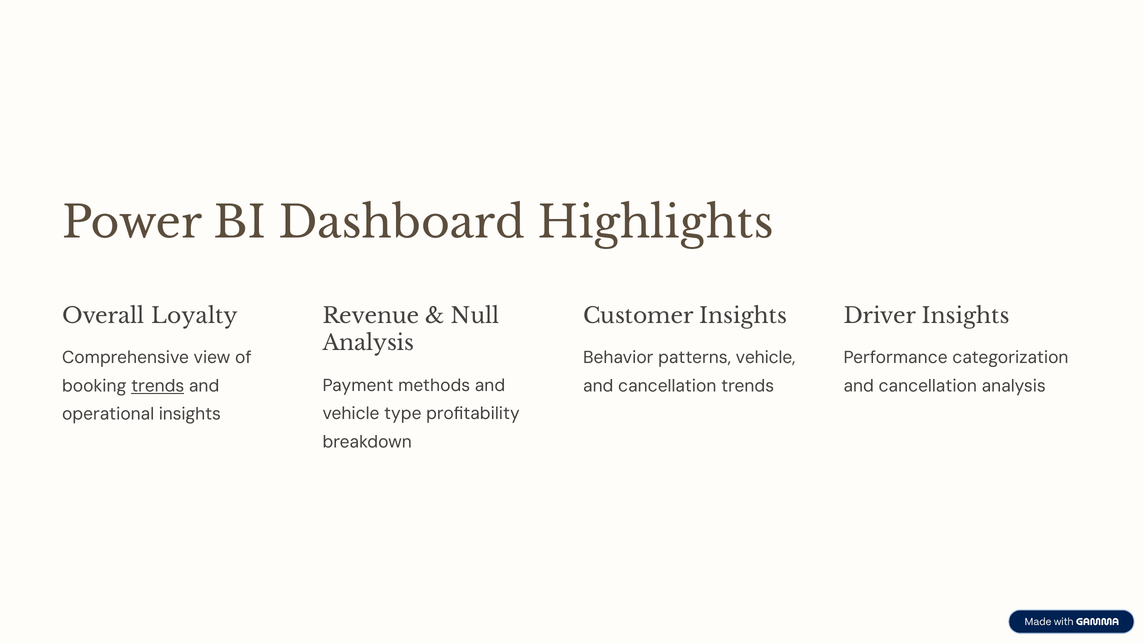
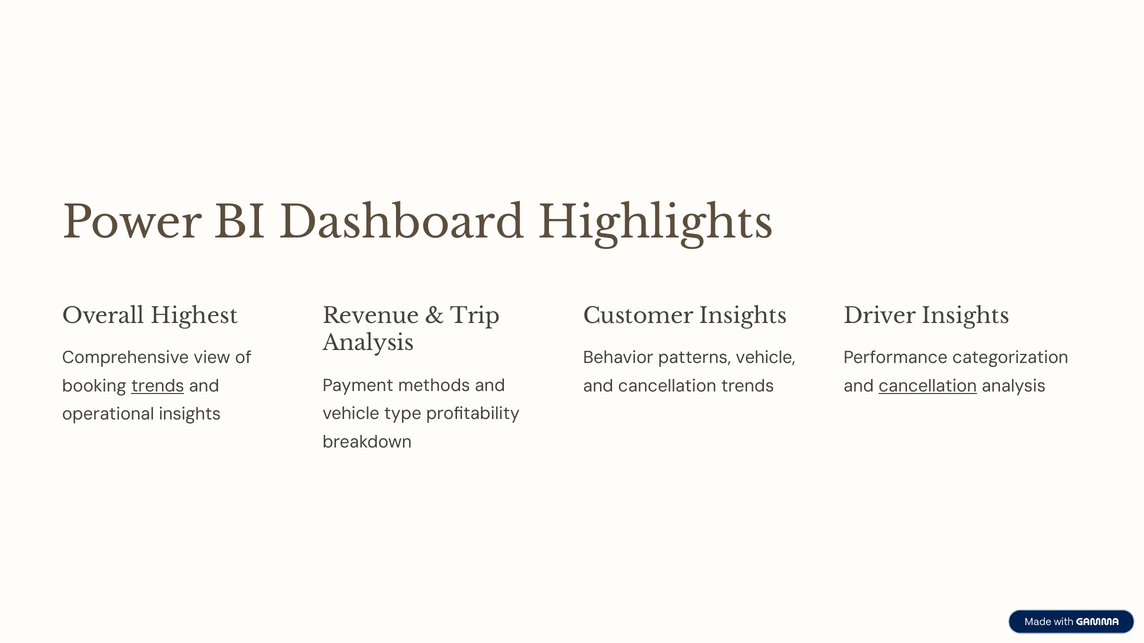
Loyalty: Loyalty -> Highest
Null: Null -> Trip
cancellation at (928, 386) underline: none -> present
